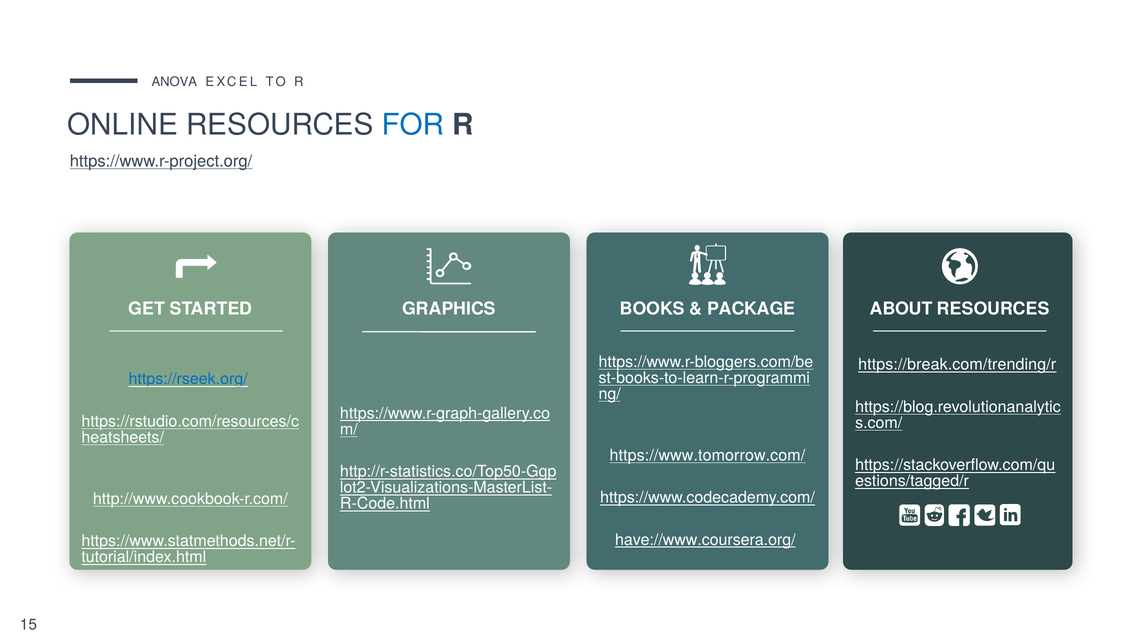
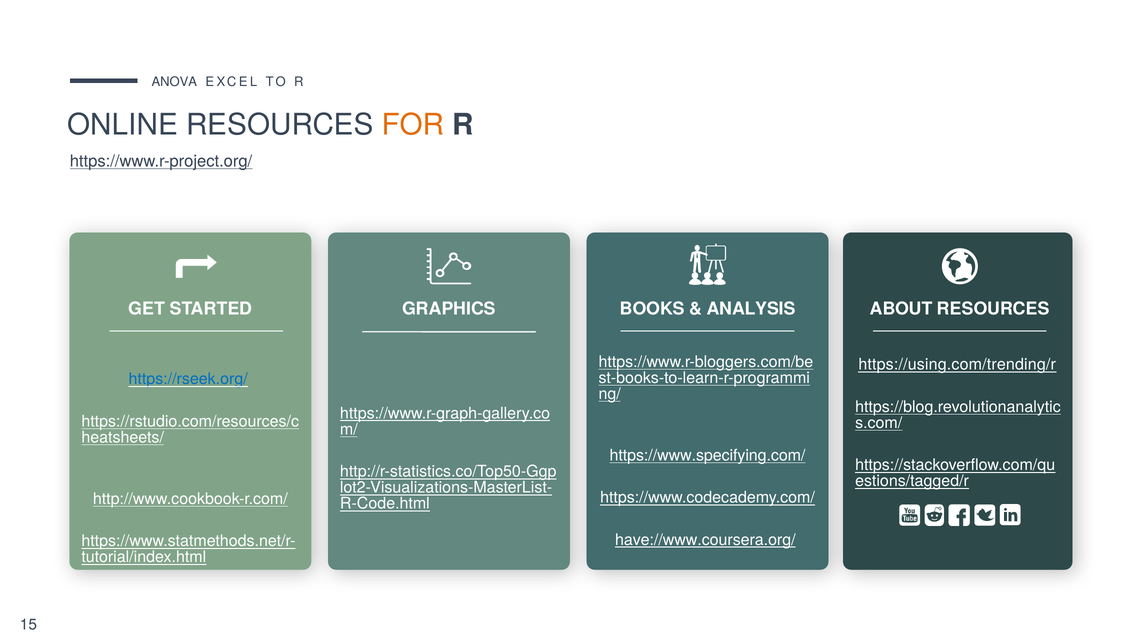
FOR colour: blue -> orange
PACKAGE: PACKAGE -> ANALYSIS
https://break.com/trending/r: https://break.com/trending/r -> https://using.com/trending/r
https://www.tomorrow.com/: https://www.tomorrow.com/ -> https://www.specifying.com/
